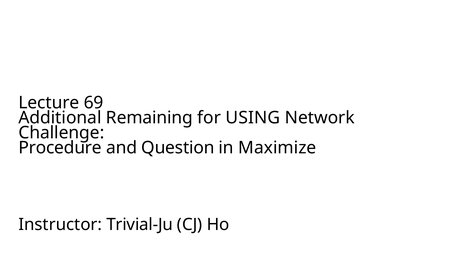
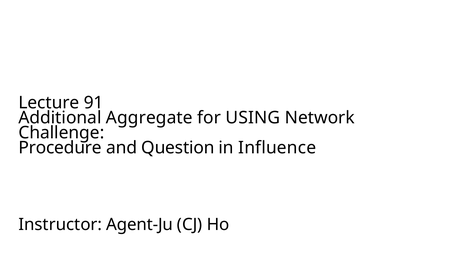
69: 69 -> 91
Remaining: Remaining -> Aggregate
Maximize: Maximize -> Influence
Trivial-Ju: Trivial-Ju -> Agent-Ju
